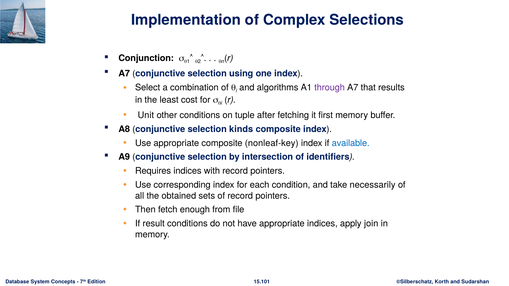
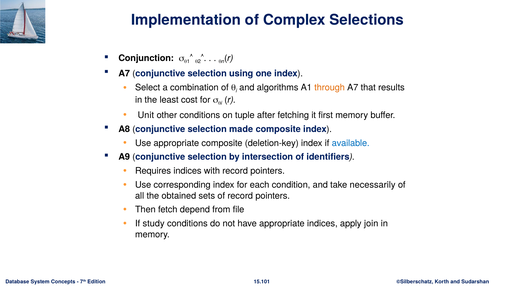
through colour: purple -> orange
kinds: kinds -> made
nonleaf-key: nonleaf-key -> deletion-key
enough: enough -> depend
result: result -> study
